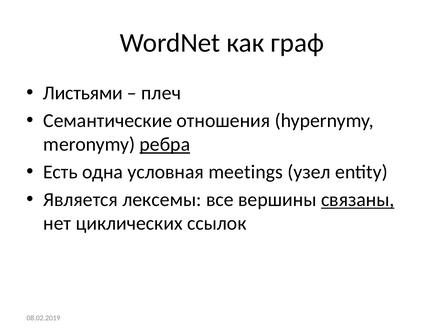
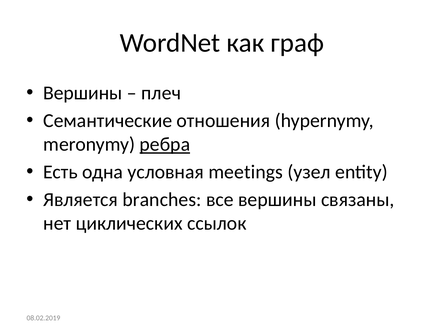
Листьями at (83, 93): Листьями -> Вершины
лексемы: лексемы -> branches
связаны underline: present -> none
